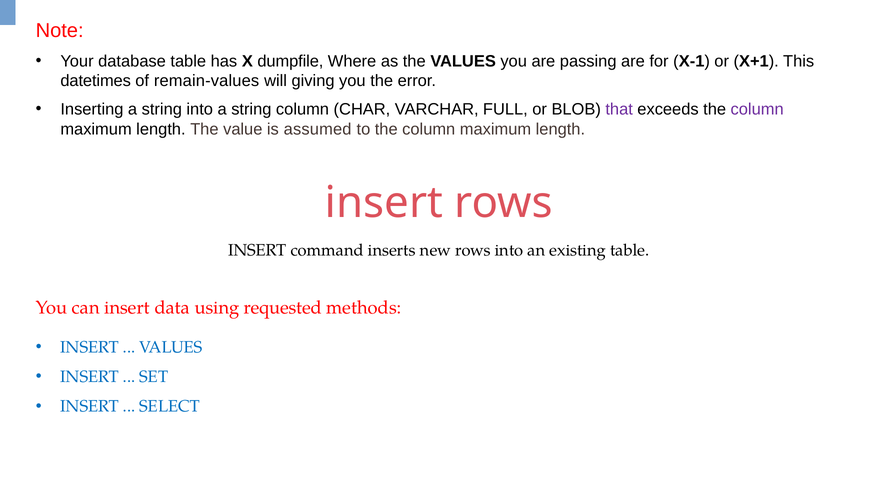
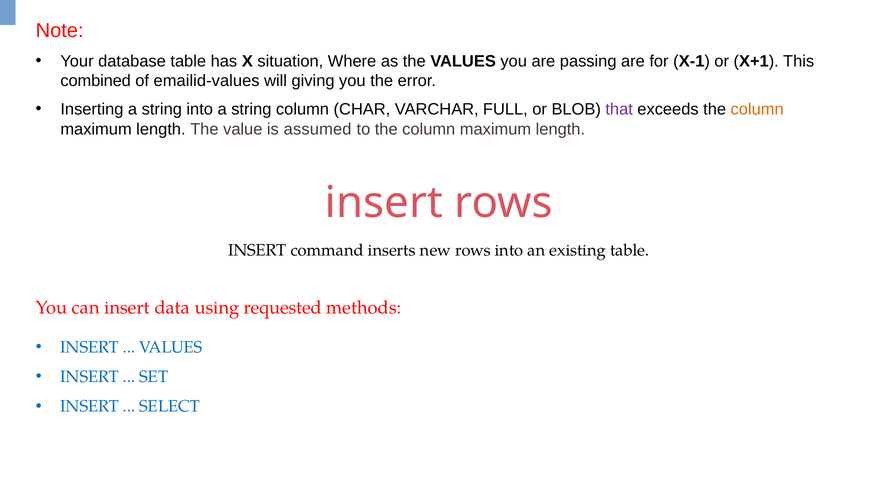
dumpfile: dumpfile -> situation
datetimes: datetimes -> combined
remain-values: remain-values -> emailid-values
column at (757, 109) colour: purple -> orange
